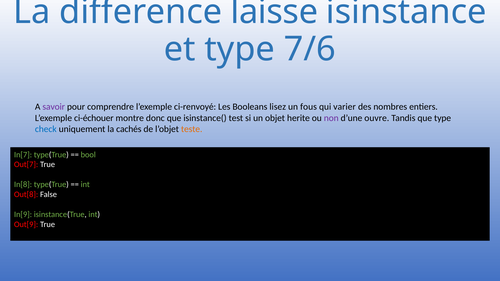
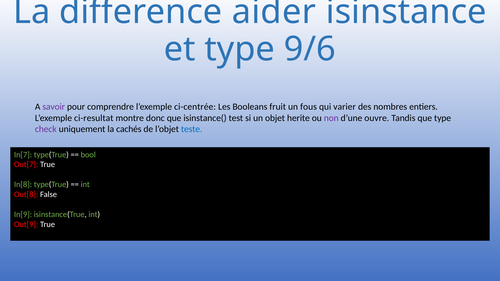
laisse: laisse -> aider
7/6: 7/6 -> 9/6
ci-renvoyé: ci-renvoyé -> ci-centrée
lisez: lisez -> fruit
ci-échouer: ci-échouer -> ci-resultat
check colour: blue -> purple
teste colour: orange -> blue
